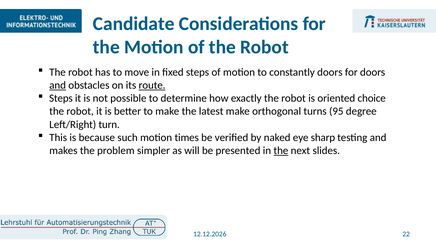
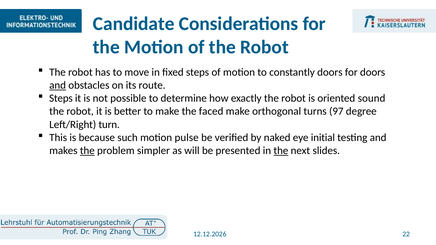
route underline: present -> none
choice: choice -> sound
latest: latest -> faced
95: 95 -> 97
times: times -> pulse
sharp: sharp -> initial
the at (87, 151) underline: none -> present
